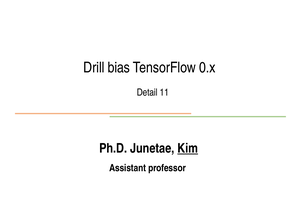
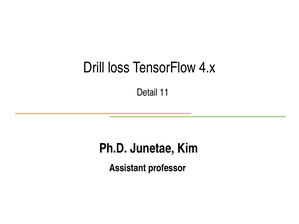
bias: bias -> loss
0.x: 0.x -> 4.x
Kim underline: present -> none
